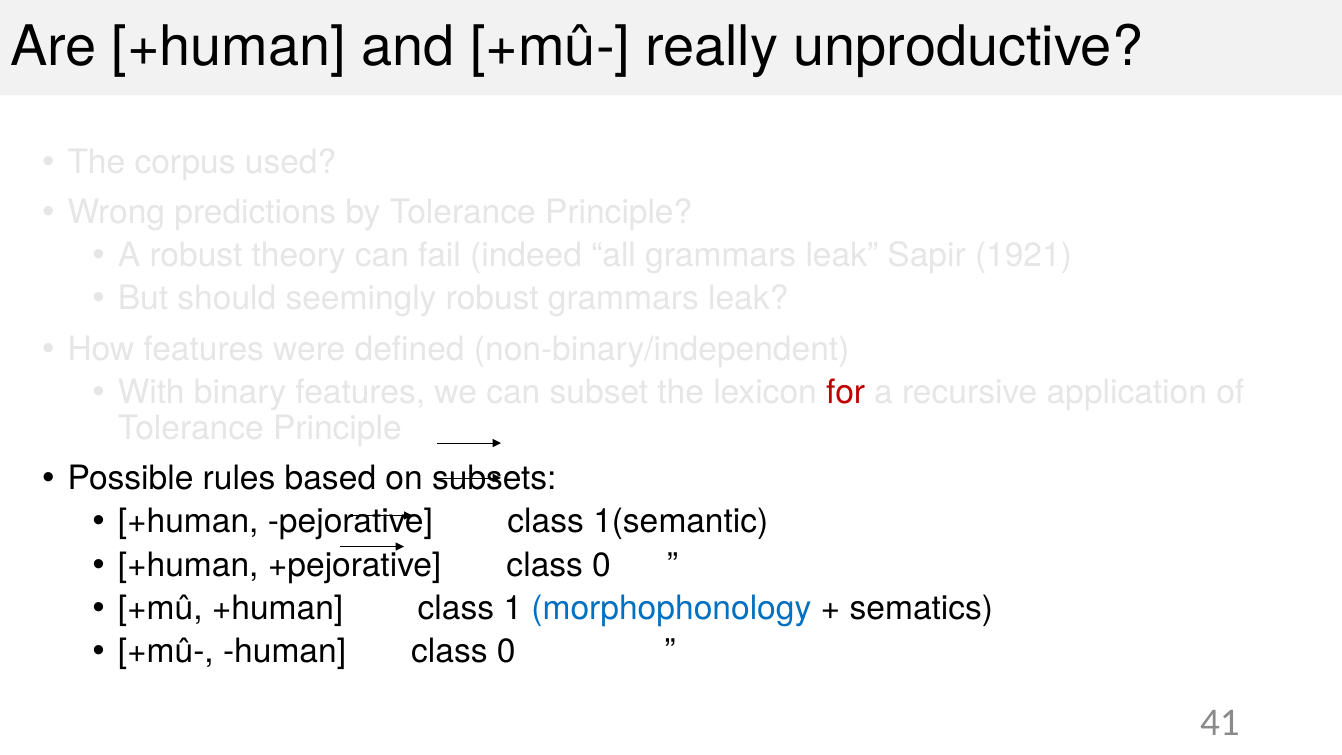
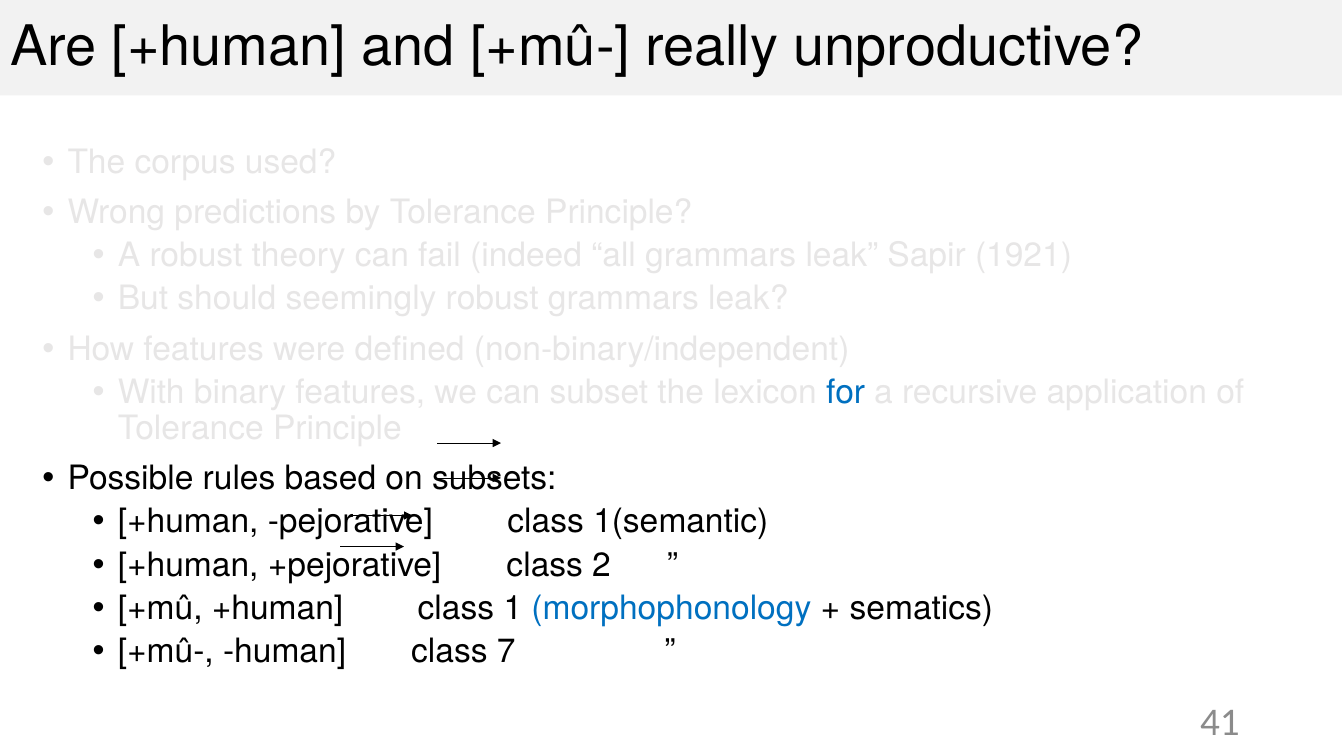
for colour: red -> blue
+pejorative class 0: 0 -> 2
human class 0: 0 -> 7
